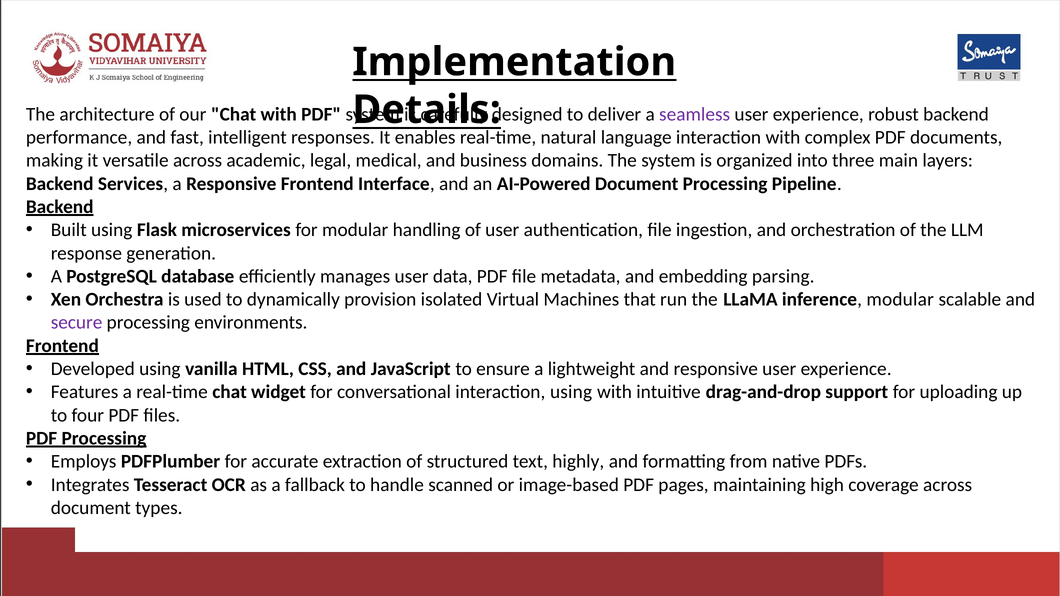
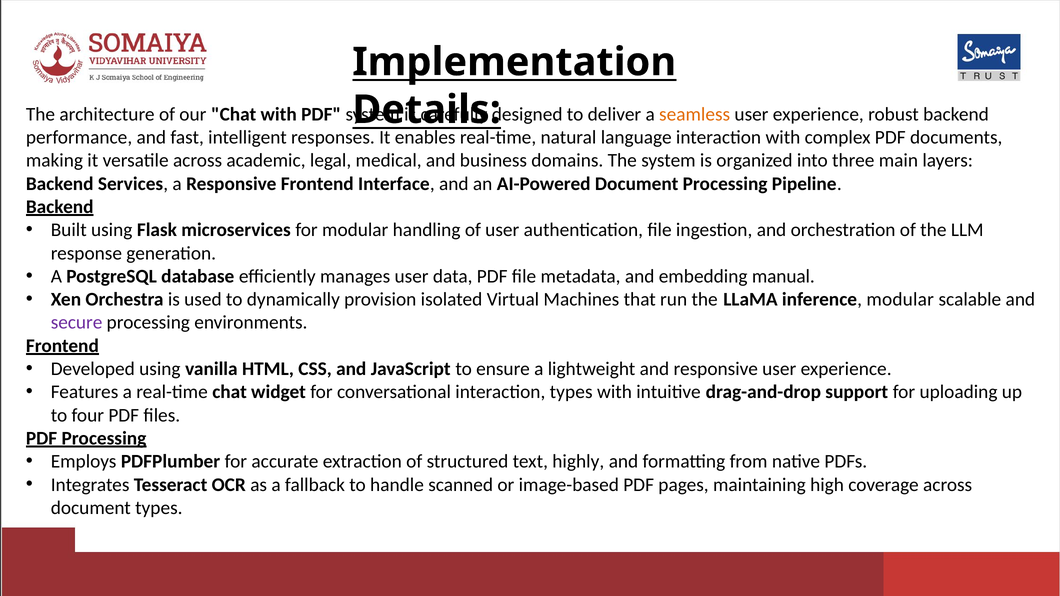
seamless colour: purple -> orange
parsing: parsing -> manual
interaction using: using -> types
